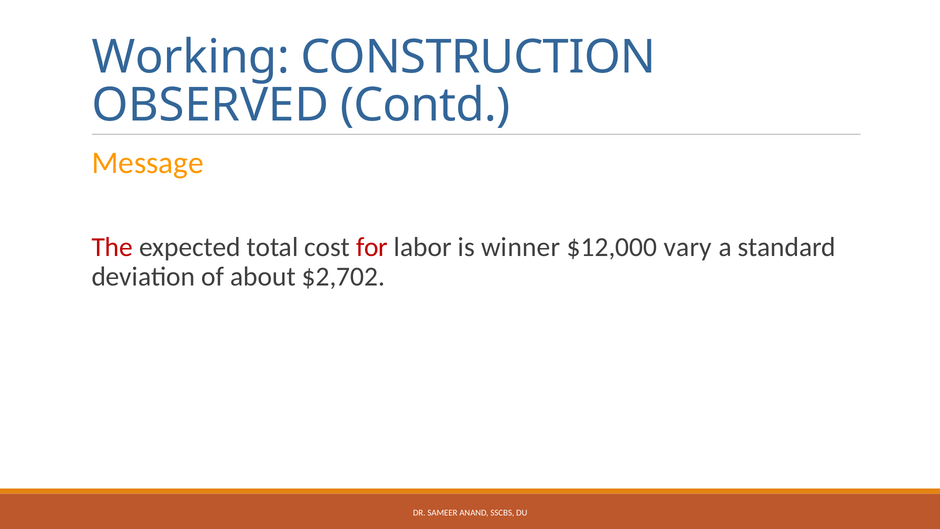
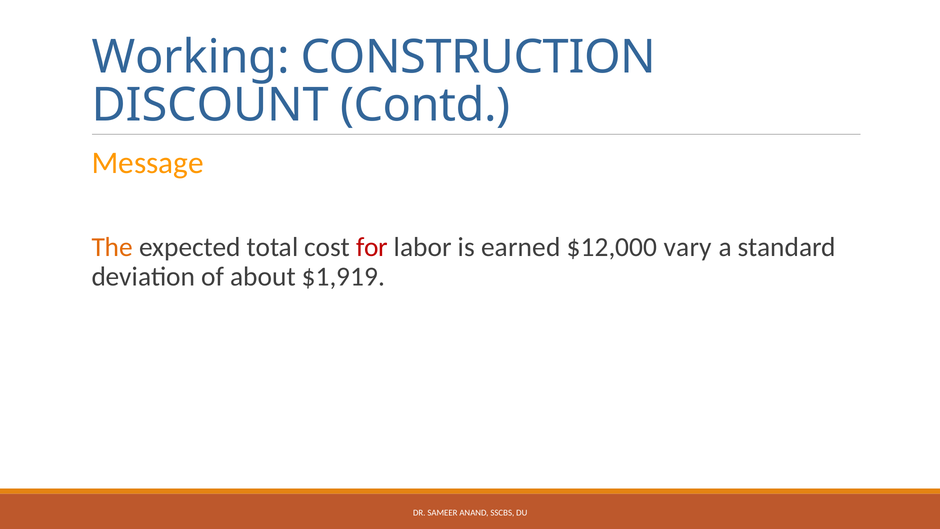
OBSERVED: OBSERVED -> DISCOUNT
The colour: red -> orange
winner: winner -> earned
$2,702: $2,702 -> $1,919
